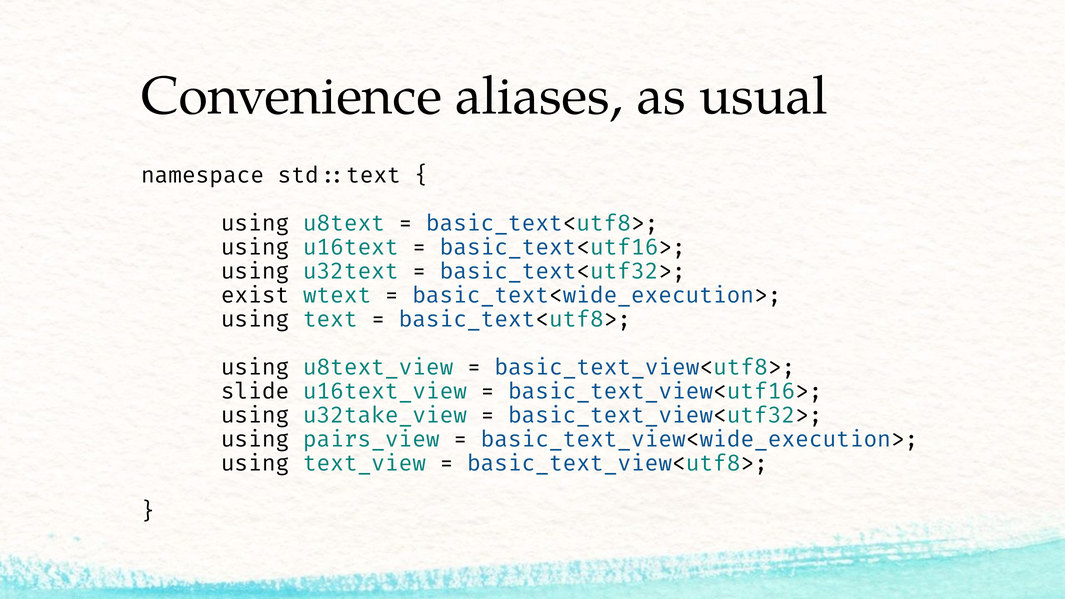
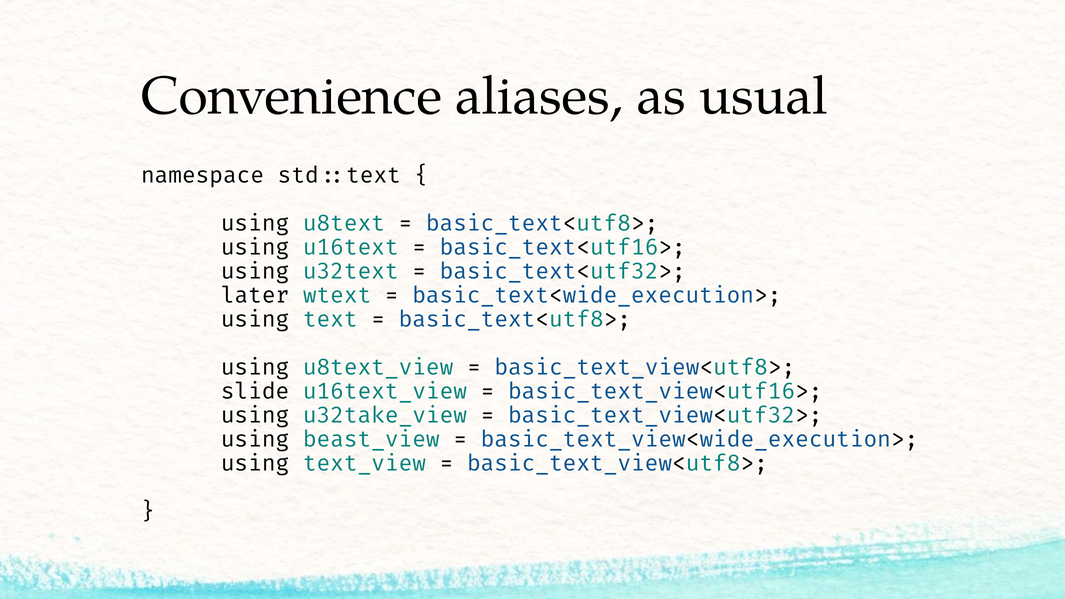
exist: exist -> later
pairs_view: pairs_view -> beast_view
